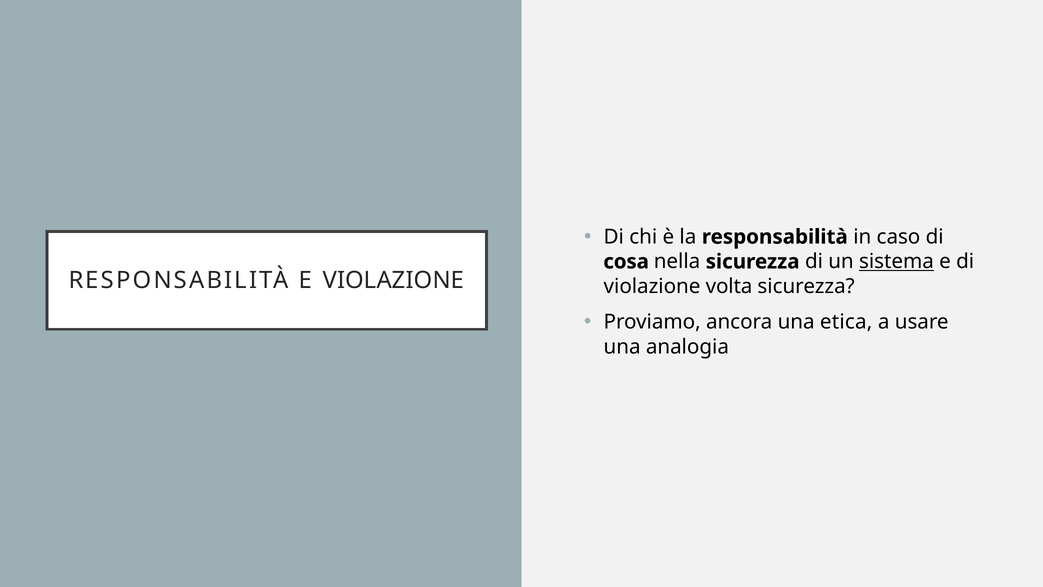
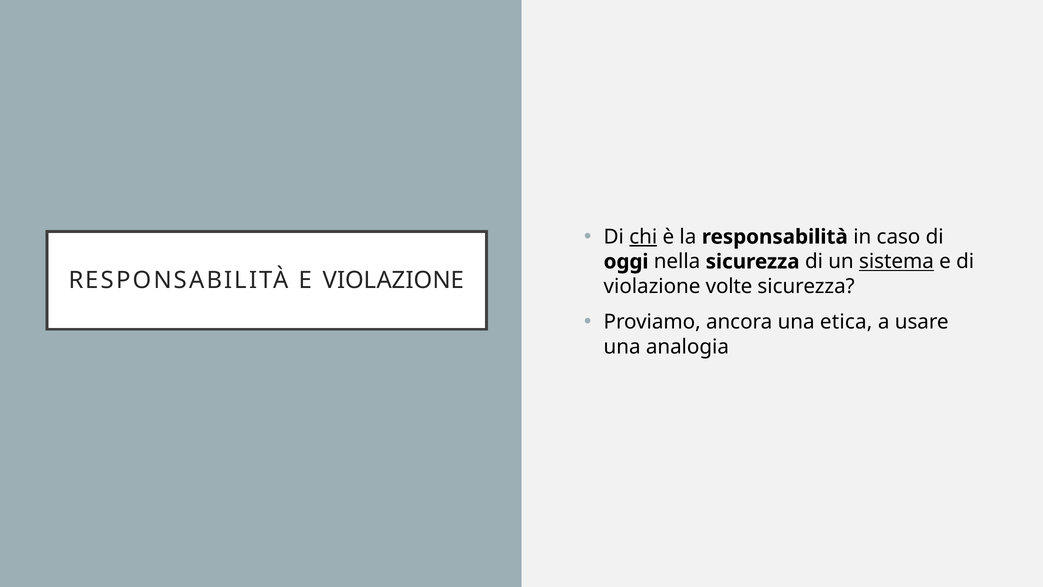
chi underline: none -> present
cosa: cosa -> oggi
volta: volta -> volte
